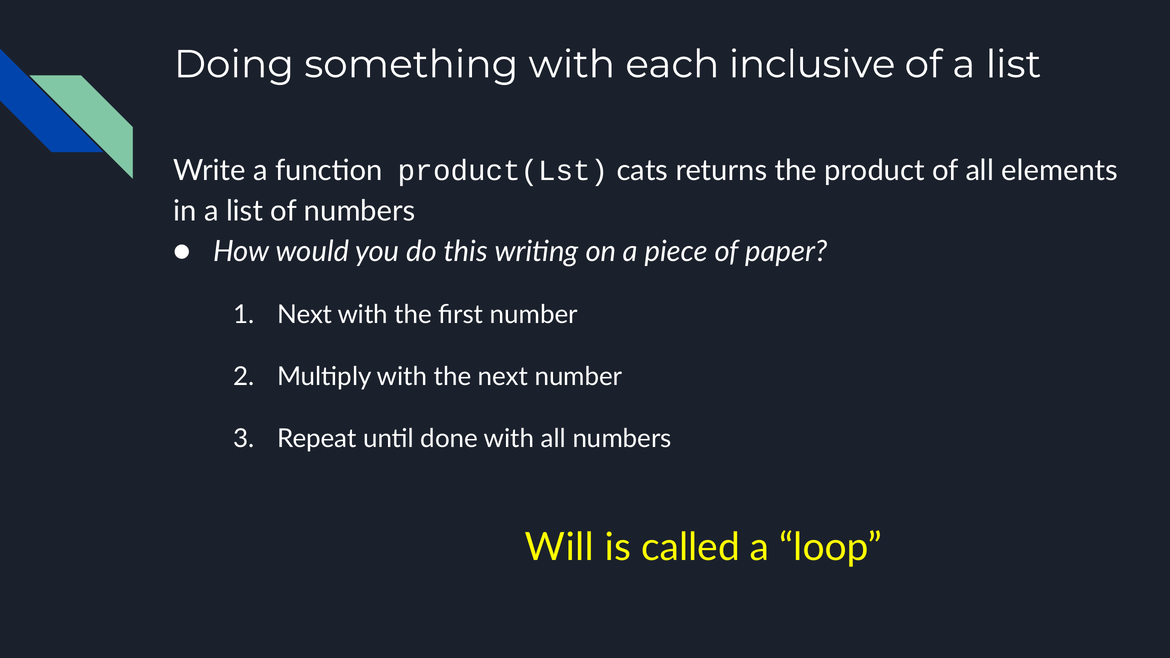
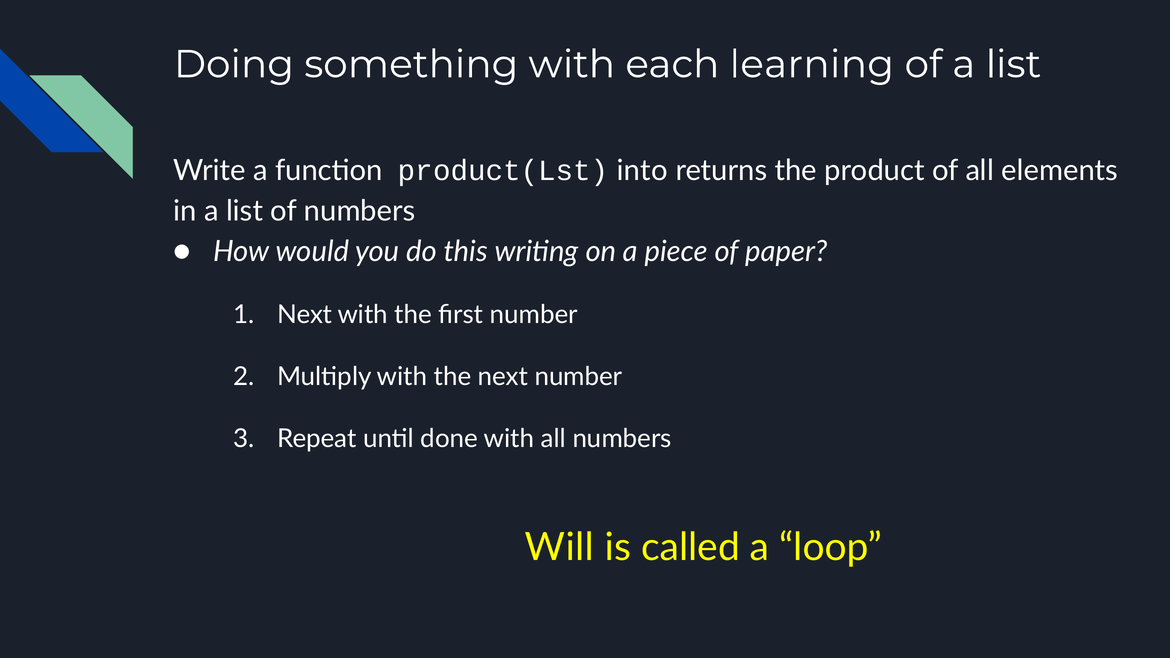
inclusive: inclusive -> learning
cats: cats -> into
